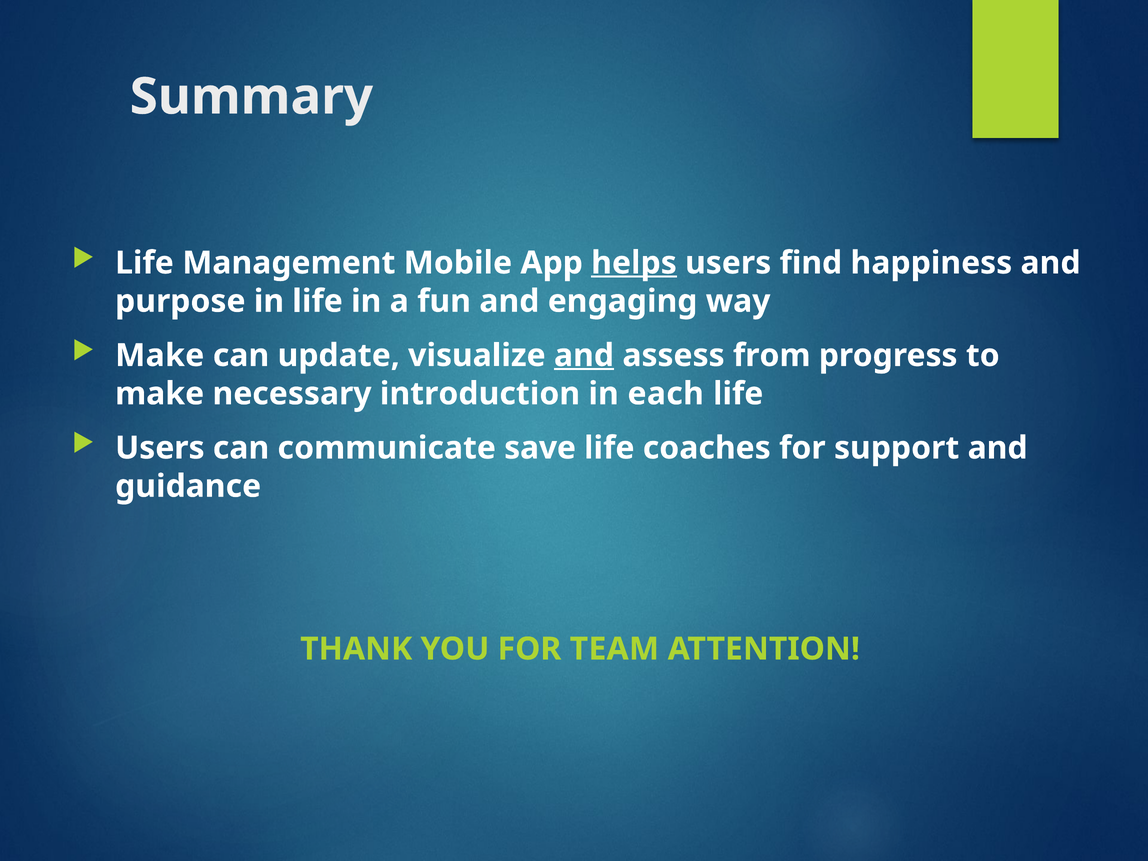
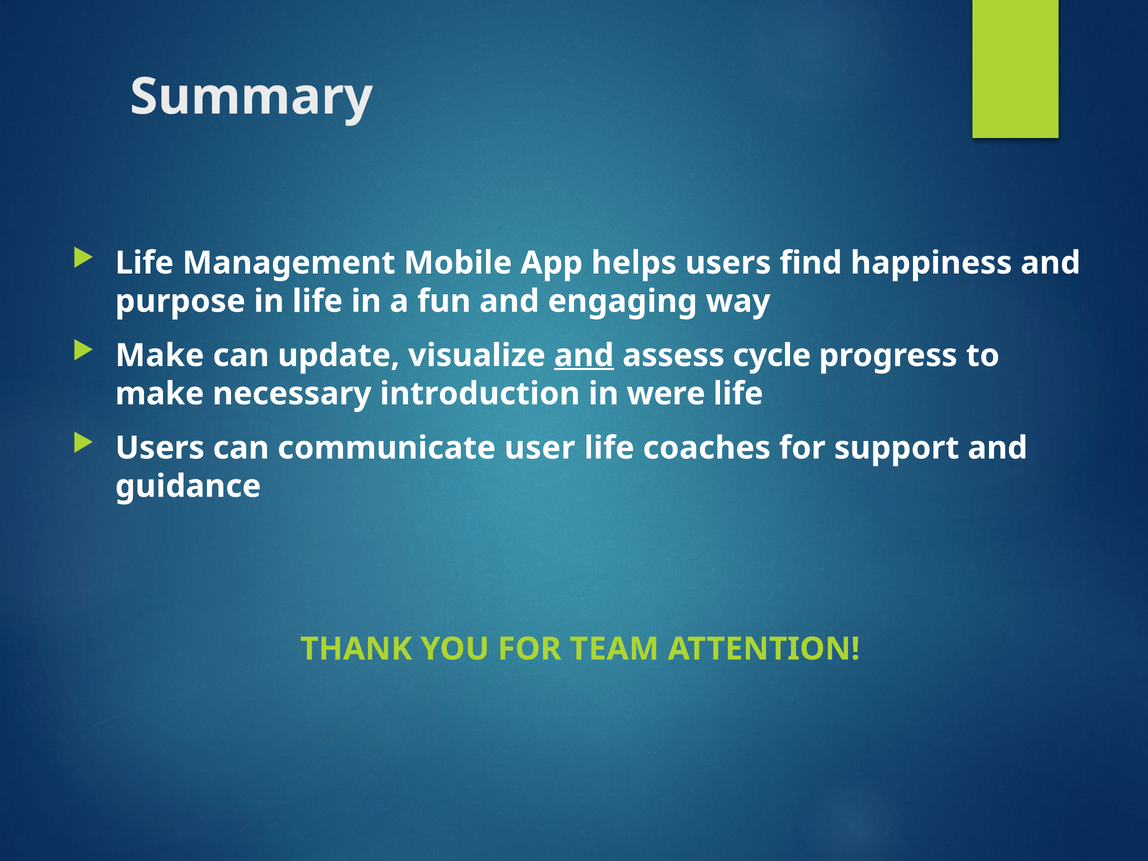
helps underline: present -> none
from: from -> cycle
each: each -> were
save: save -> user
